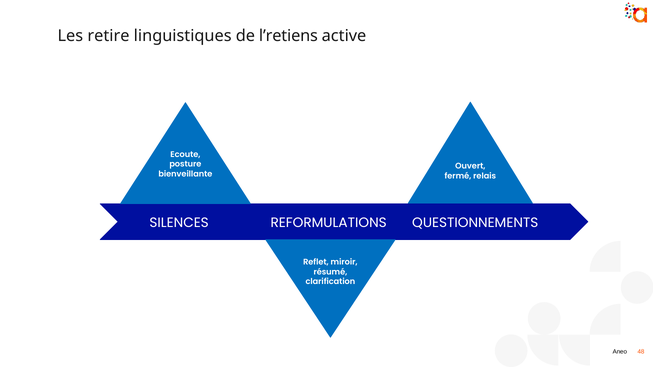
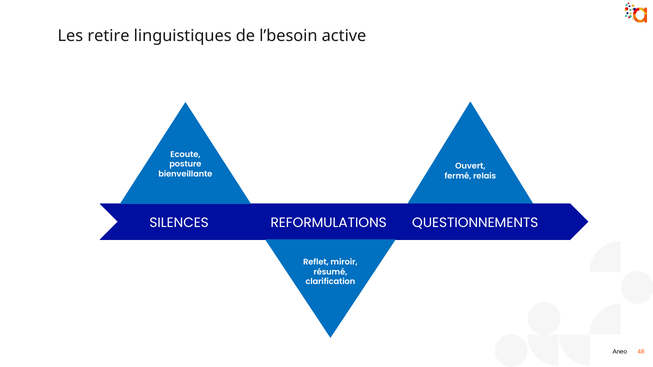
l’retiens: l’retiens -> l’besoin
